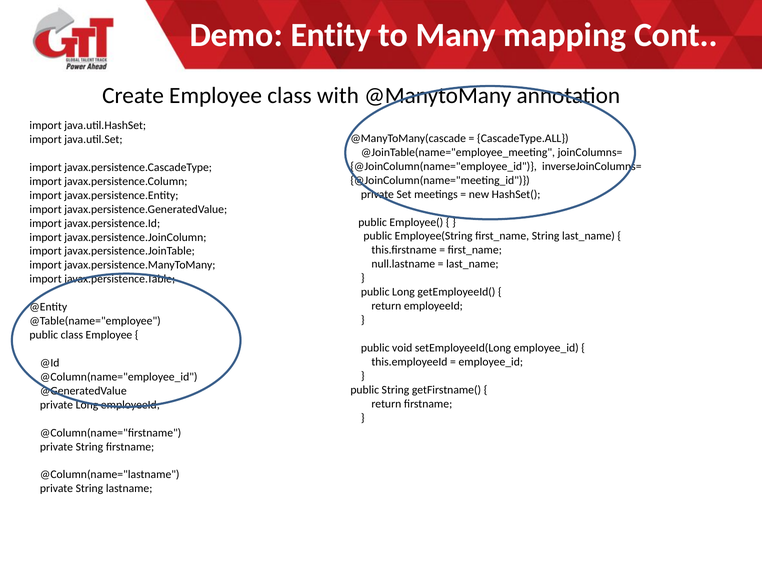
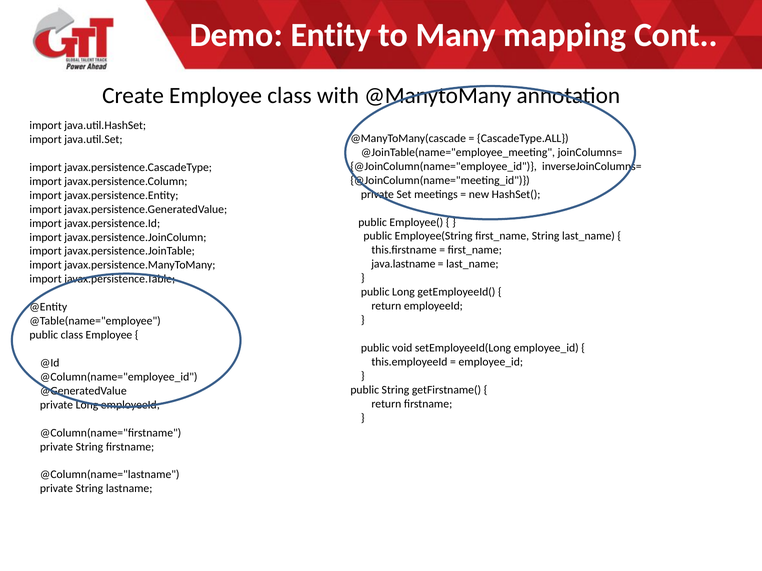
null.lastname: null.lastname -> java.lastname
